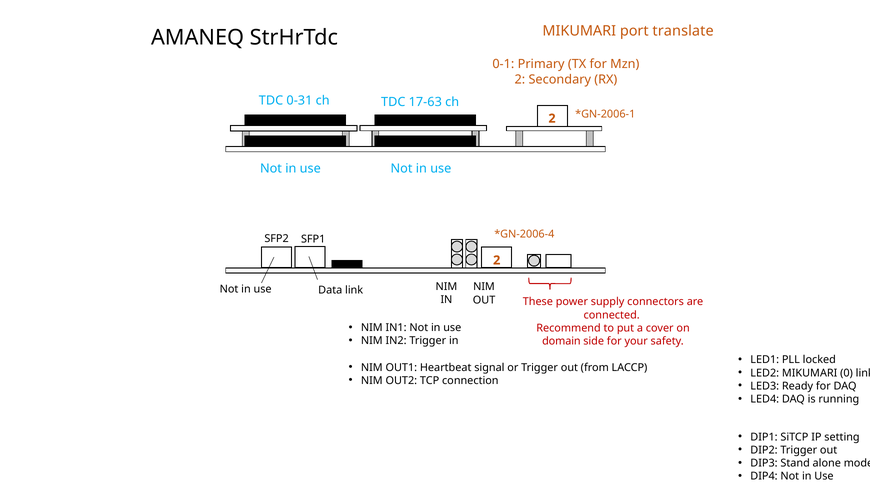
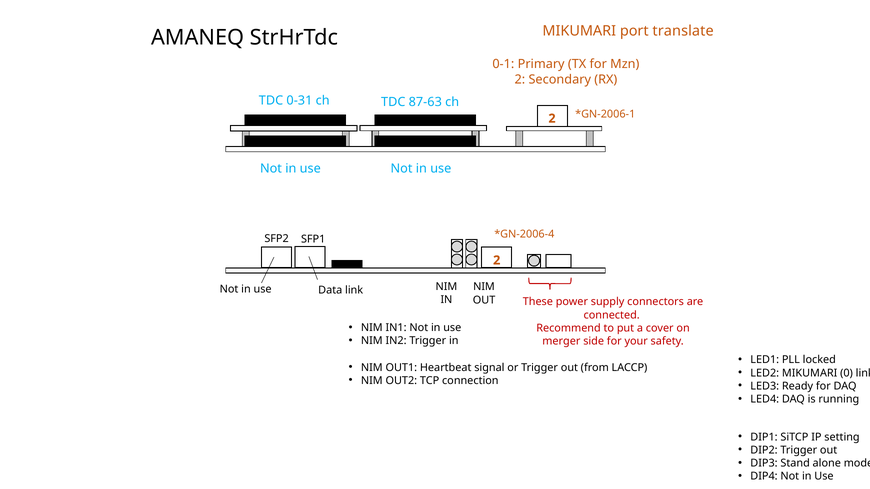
17-63: 17-63 -> 87-63
domain: domain -> merger
